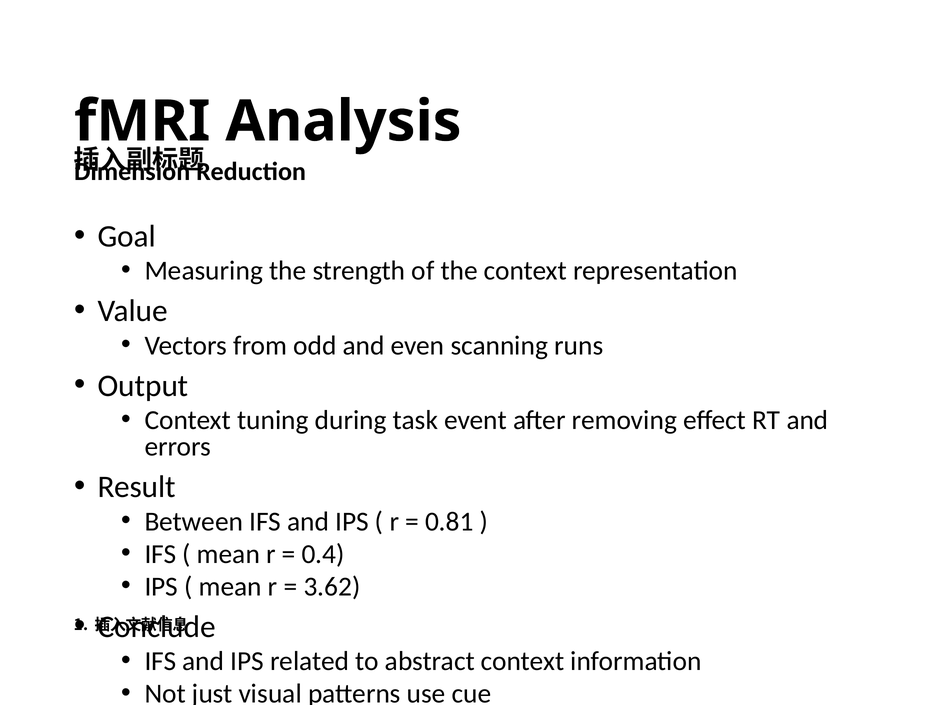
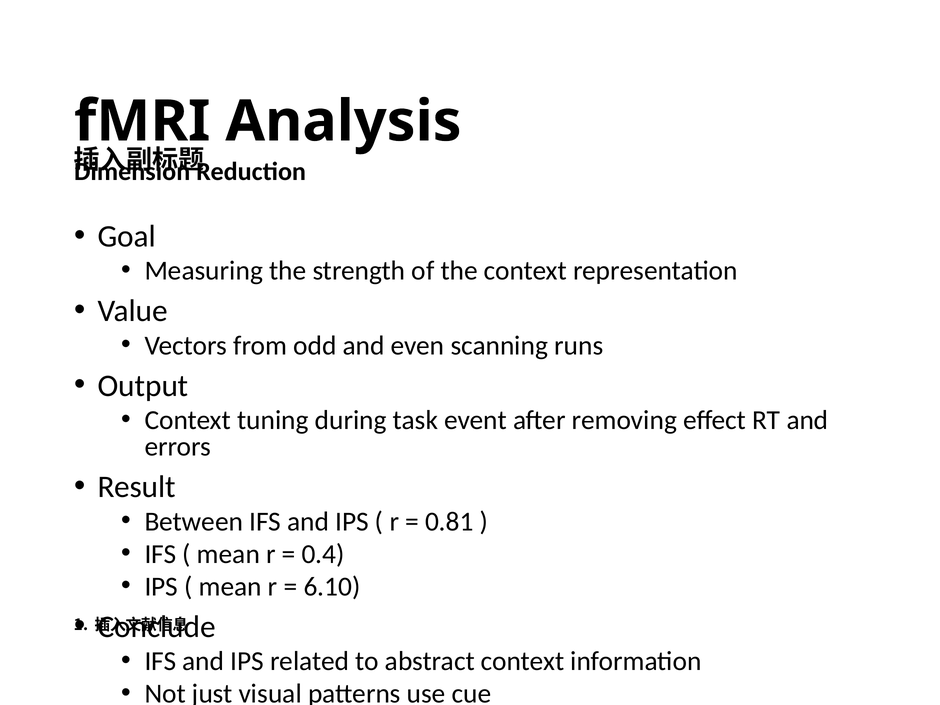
3.62: 3.62 -> 6.10
